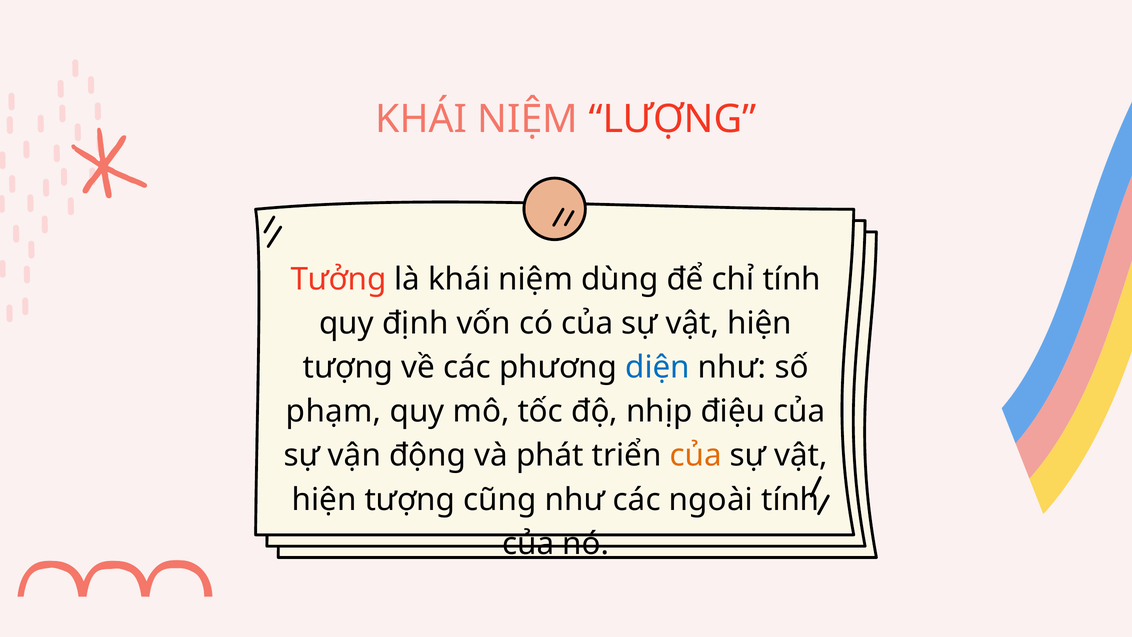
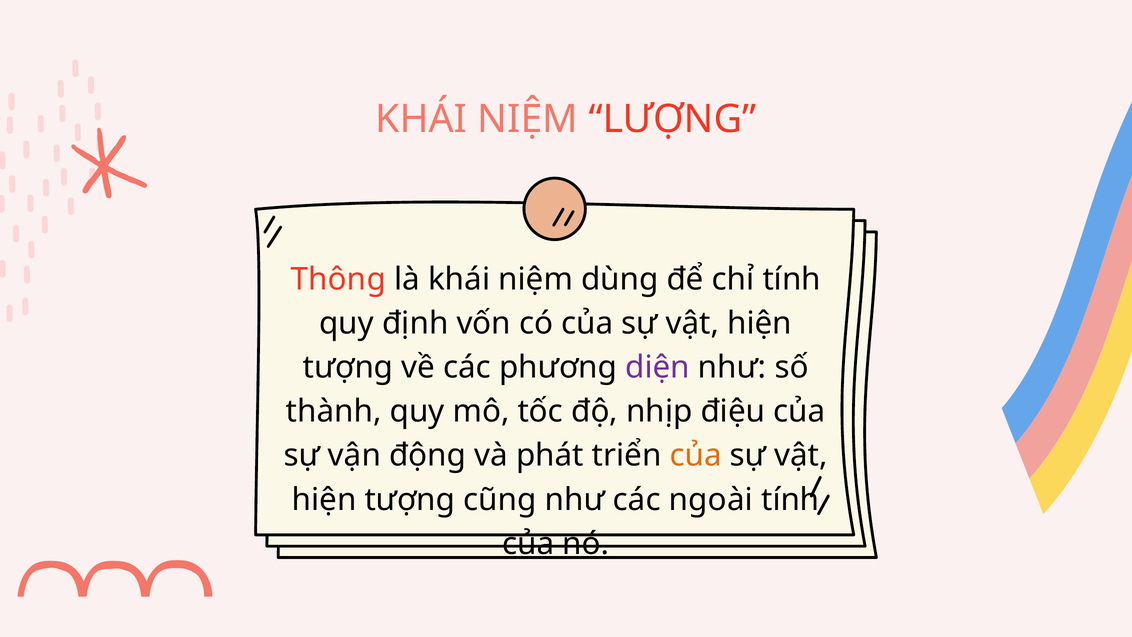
Tưởng: Tưởng -> Thông
diện colour: blue -> purple
phạm: phạm -> thành
